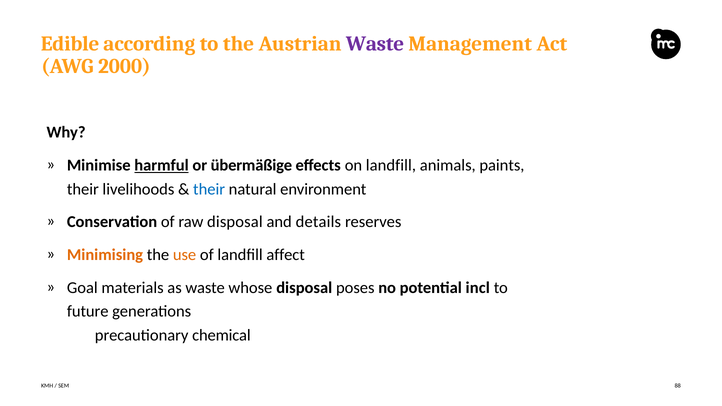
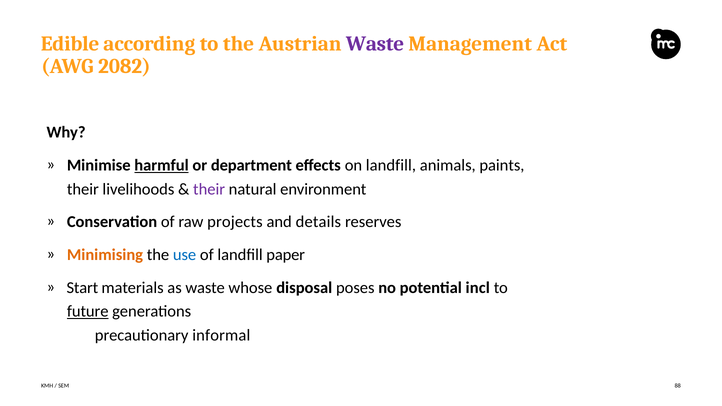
2000: 2000 -> 2082
übermäßige: übermäßige -> department
their at (209, 189) colour: blue -> purple
raw disposal: disposal -> projects
use colour: orange -> blue
affect: affect -> paper
Goal: Goal -> Start
future underline: none -> present
chemical: chemical -> informal
